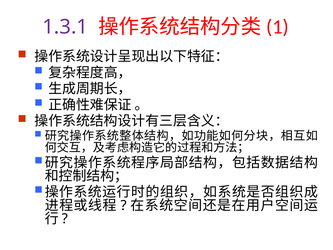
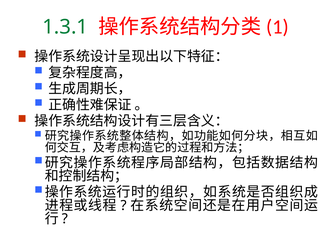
1.3.1 colour: purple -> green
